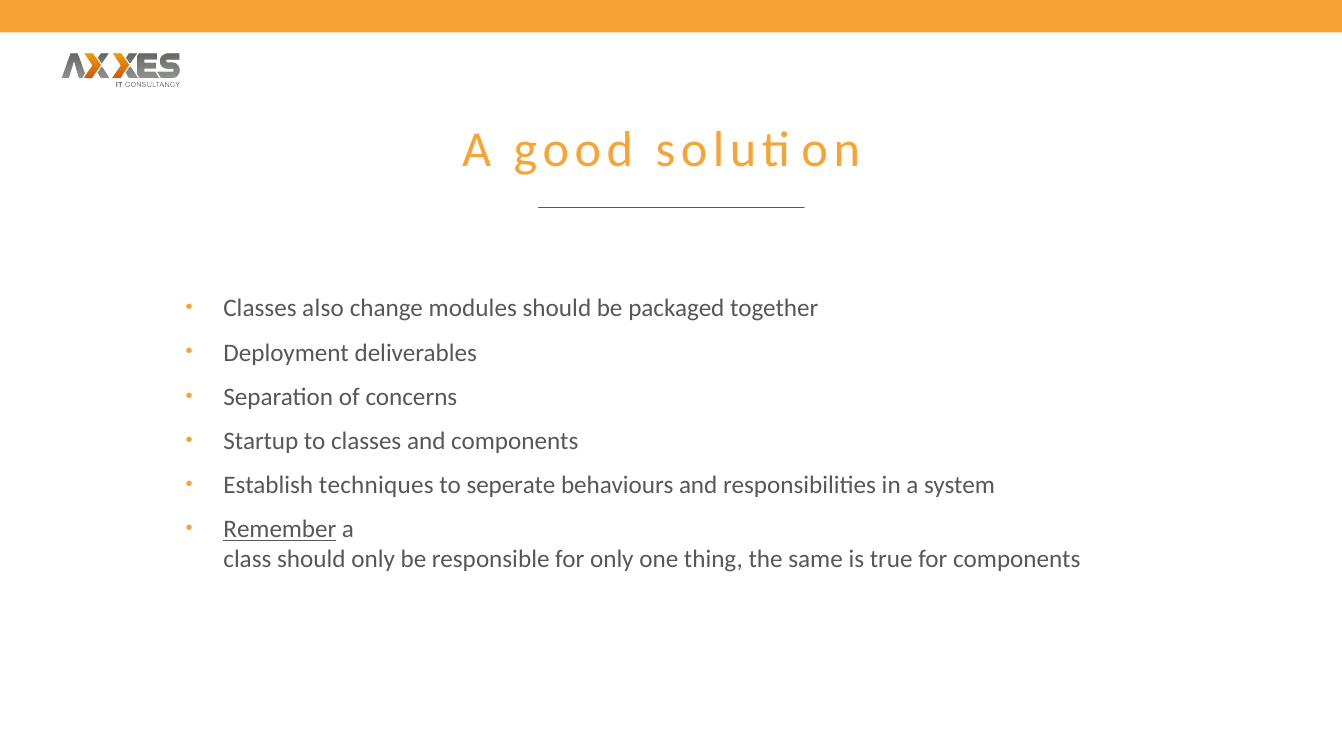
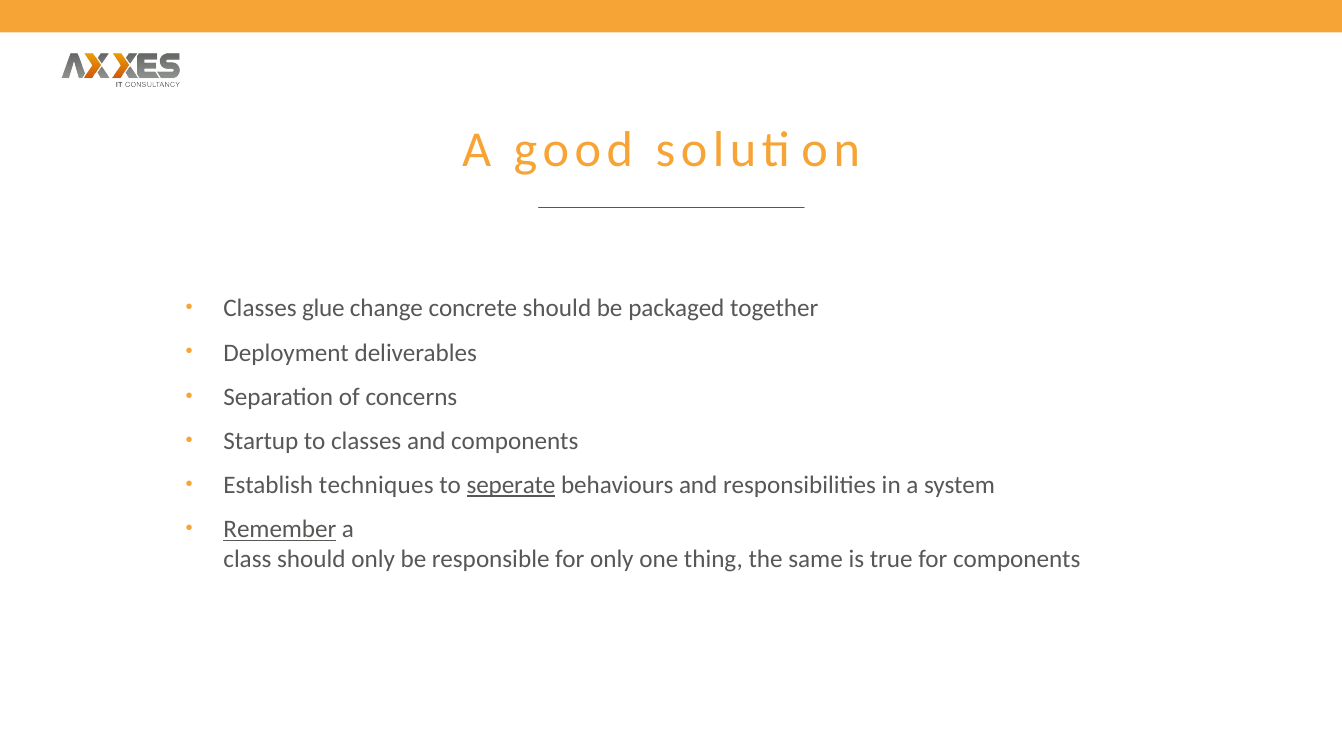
also: also -> glue
modules: modules -> concrete
seperate underline: none -> present
